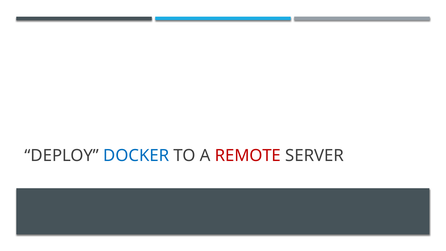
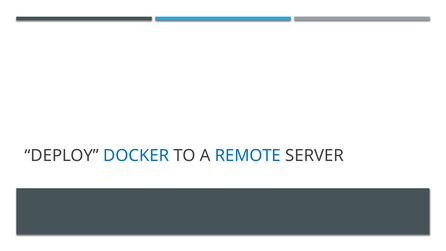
REMOTE colour: red -> blue
